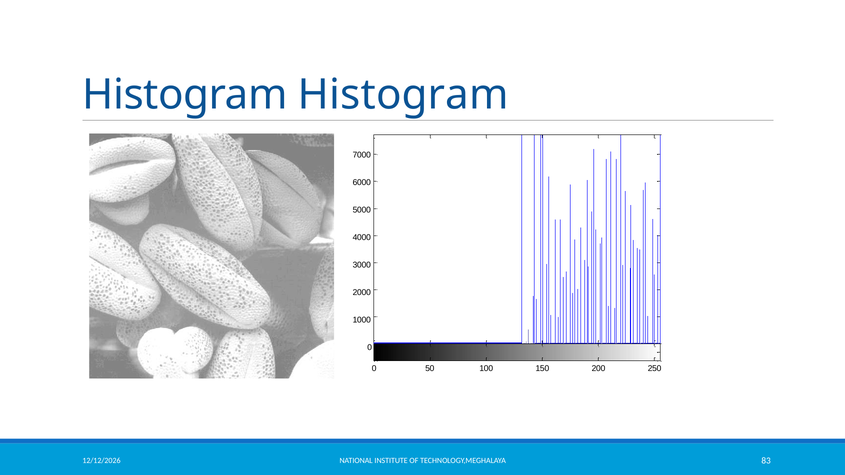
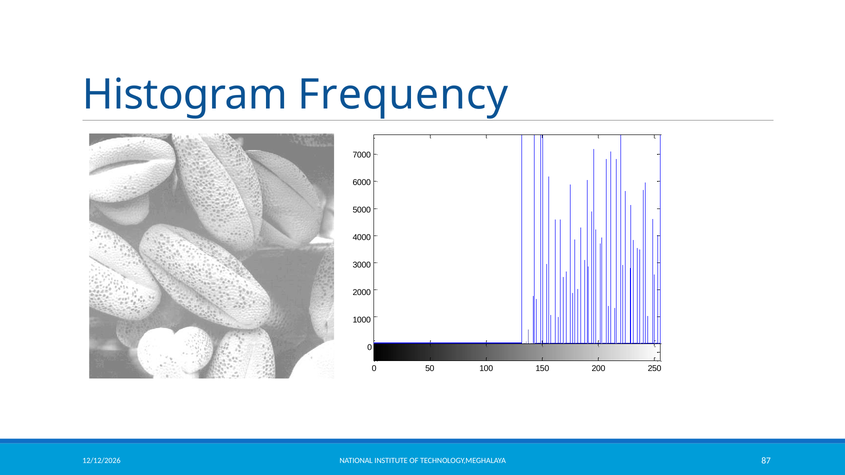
Histogram Histogram: Histogram -> Frequency
83: 83 -> 87
